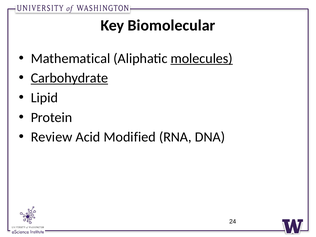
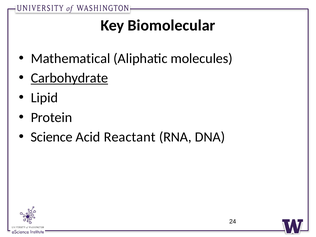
molecules underline: present -> none
Review: Review -> Science
Modified: Modified -> Reactant
